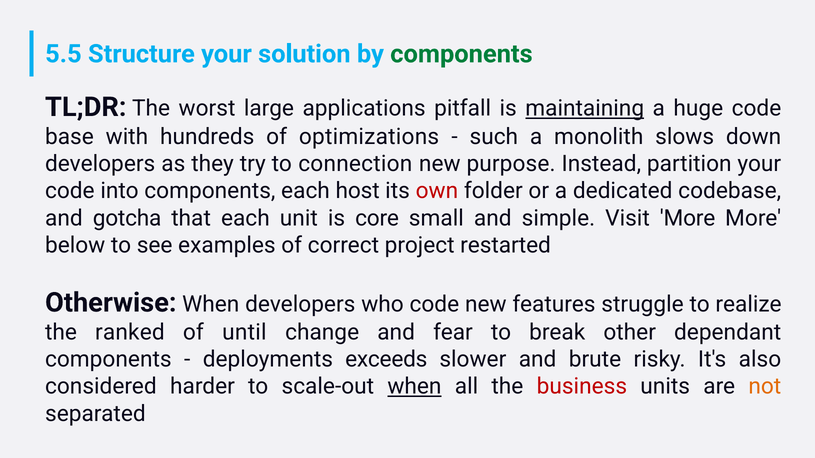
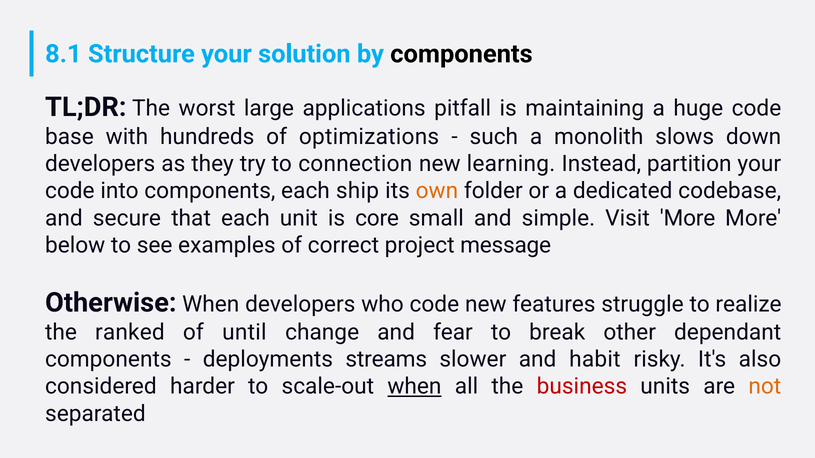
5.5: 5.5 -> 8.1
components at (461, 54) colour: green -> black
maintaining underline: present -> none
purpose: purpose -> learning
host: host -> ship
own colour: red -> orange
gotcha: gotcha -> secure
restarted: restarted -> message
exceeds: exceeds -> streams
brute: brute -> habit
